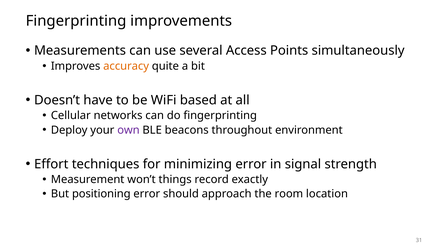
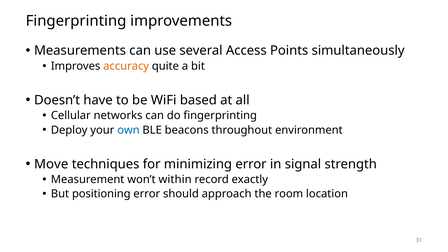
own colour: purple -> blue
Effort: Effort -> Move
things: things -> within
